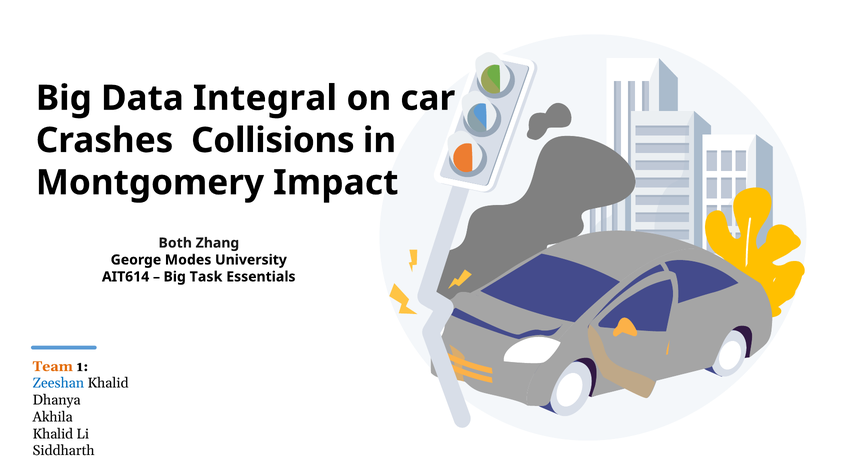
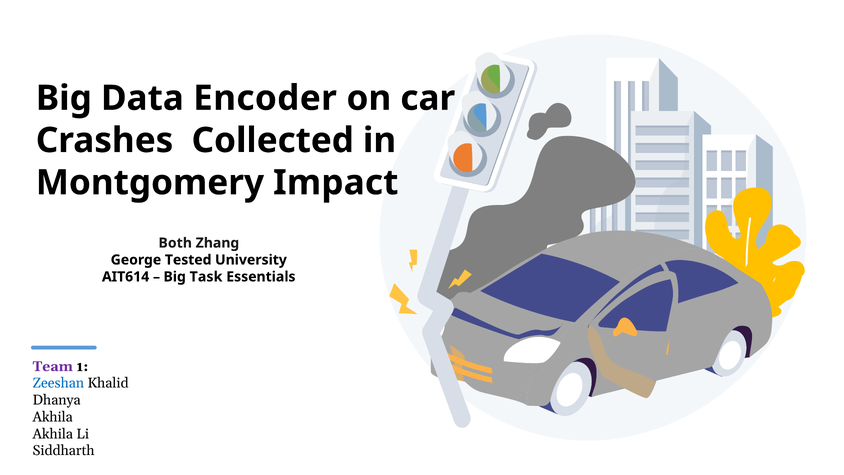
Integral: Integral -> Encoder
Collisions: Collisions -> Collected
Modes: Modes -> Tested
Team colour: orange -> purple
Khalid at (53, 434): Khalid -> Akhila
